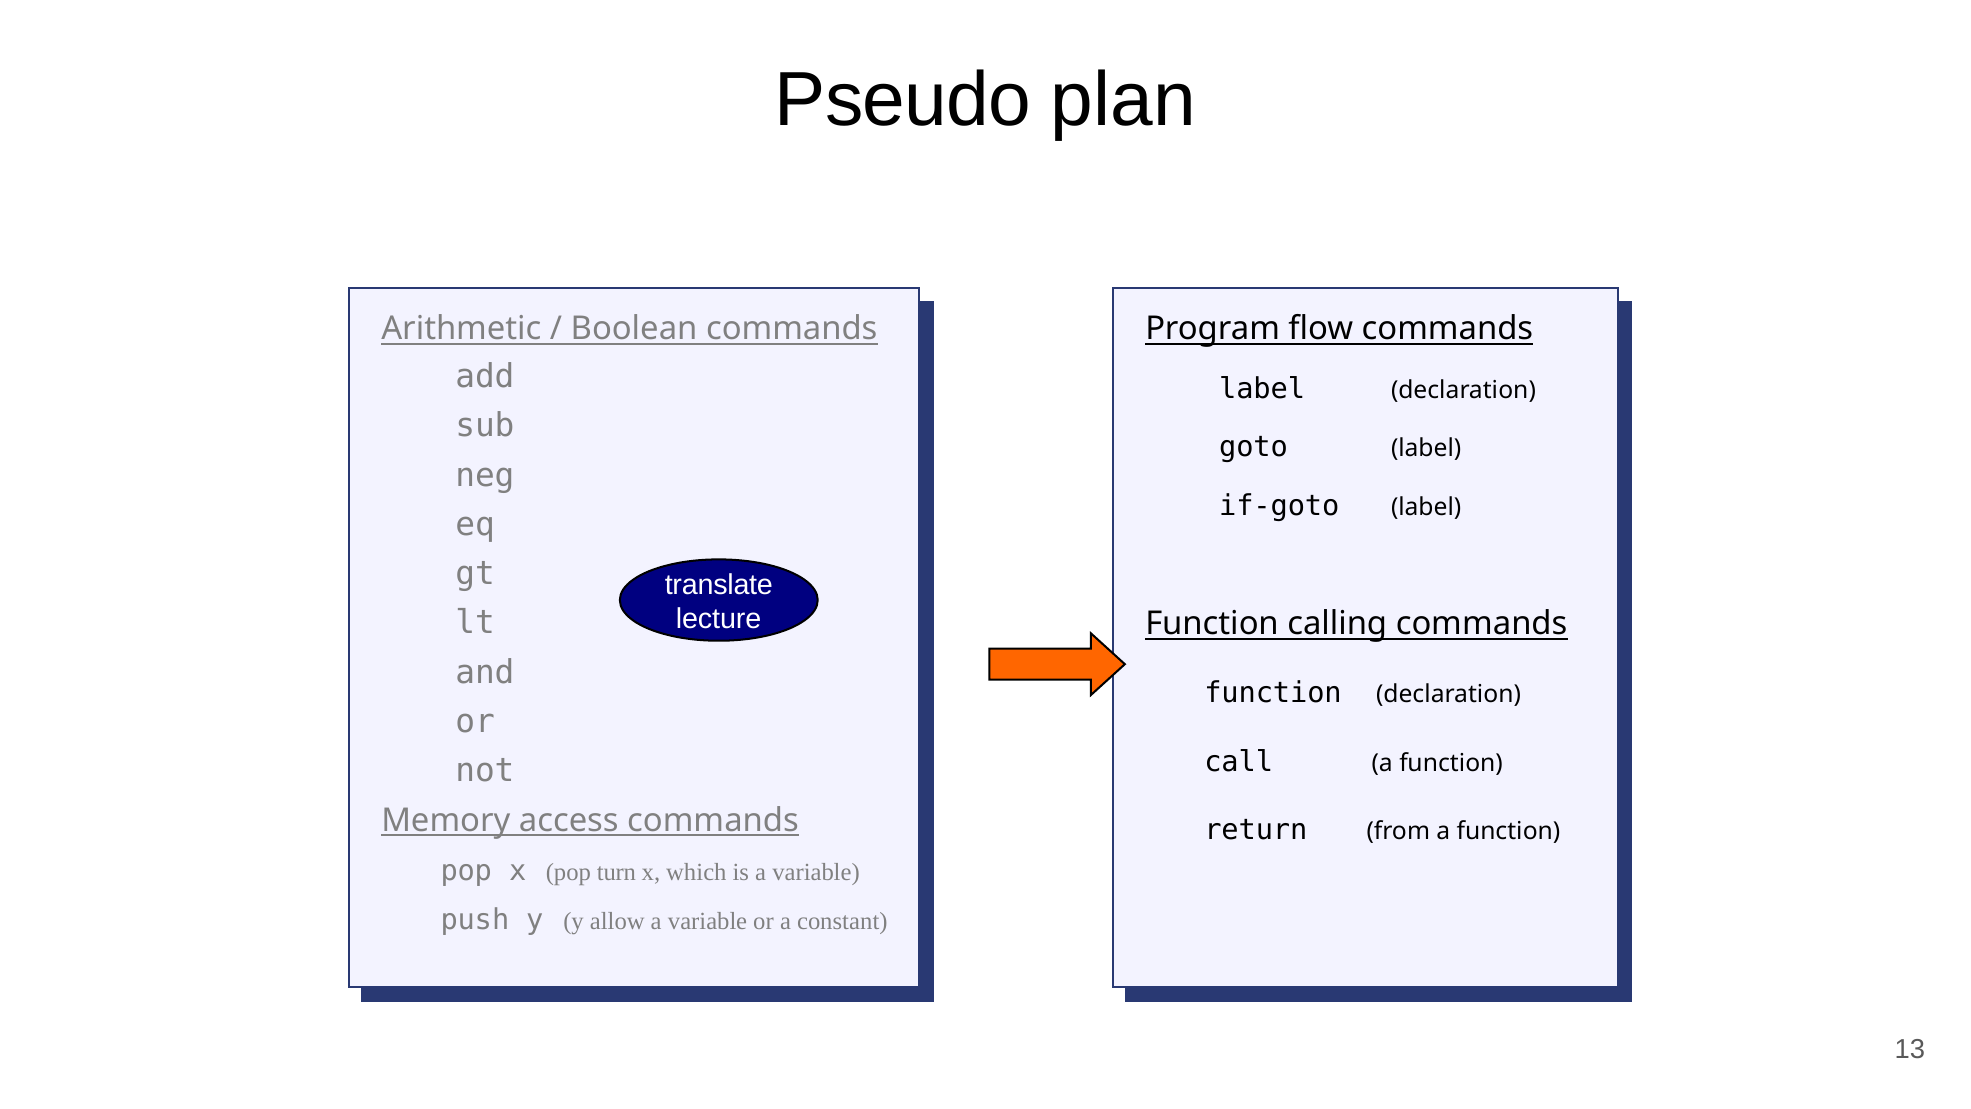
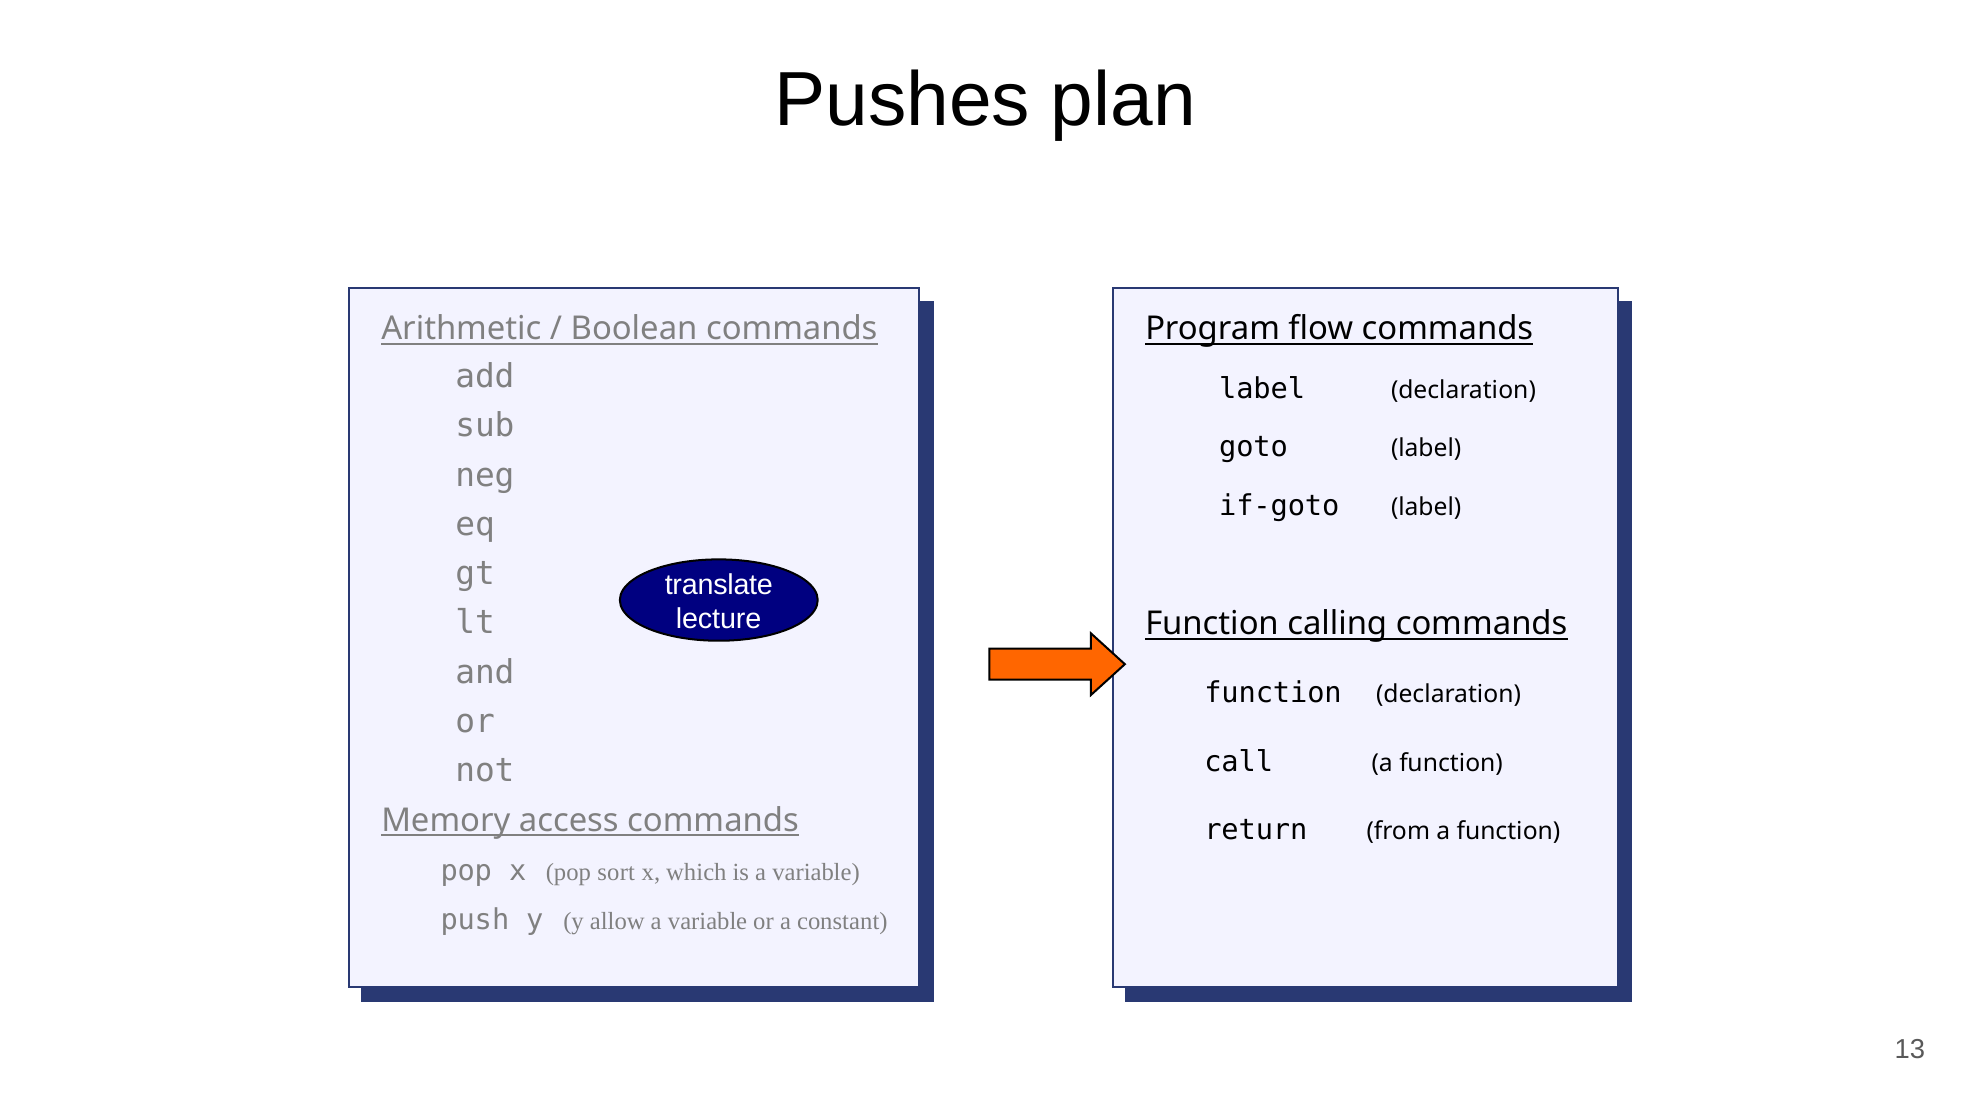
Pseudo: Pseudo -> Pushes
turn: turn -> sort
